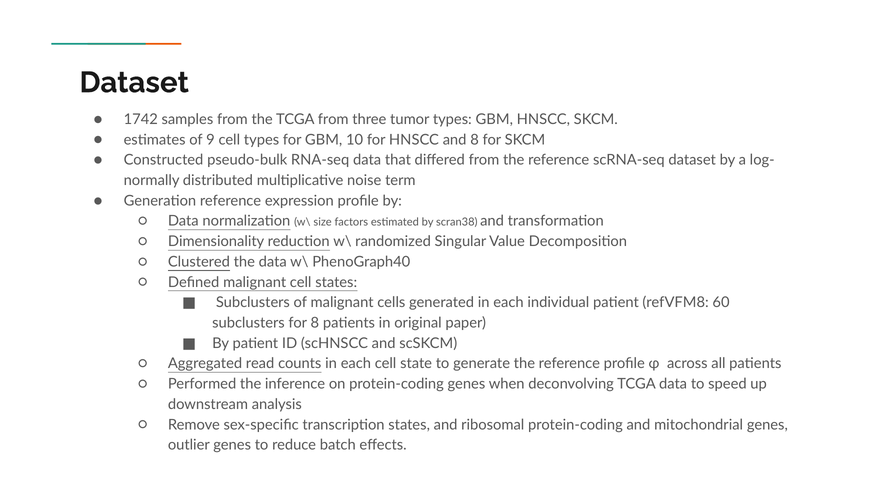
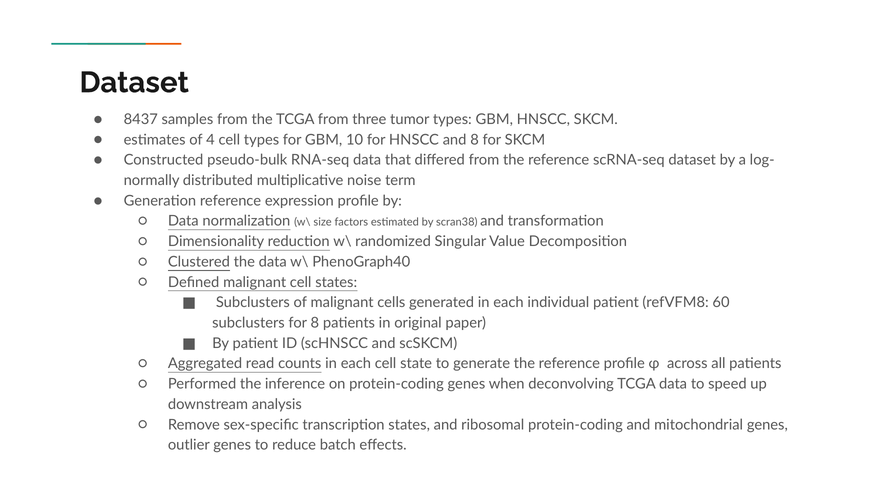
1742: 1742 -> 8437
9: 9 -> 4
